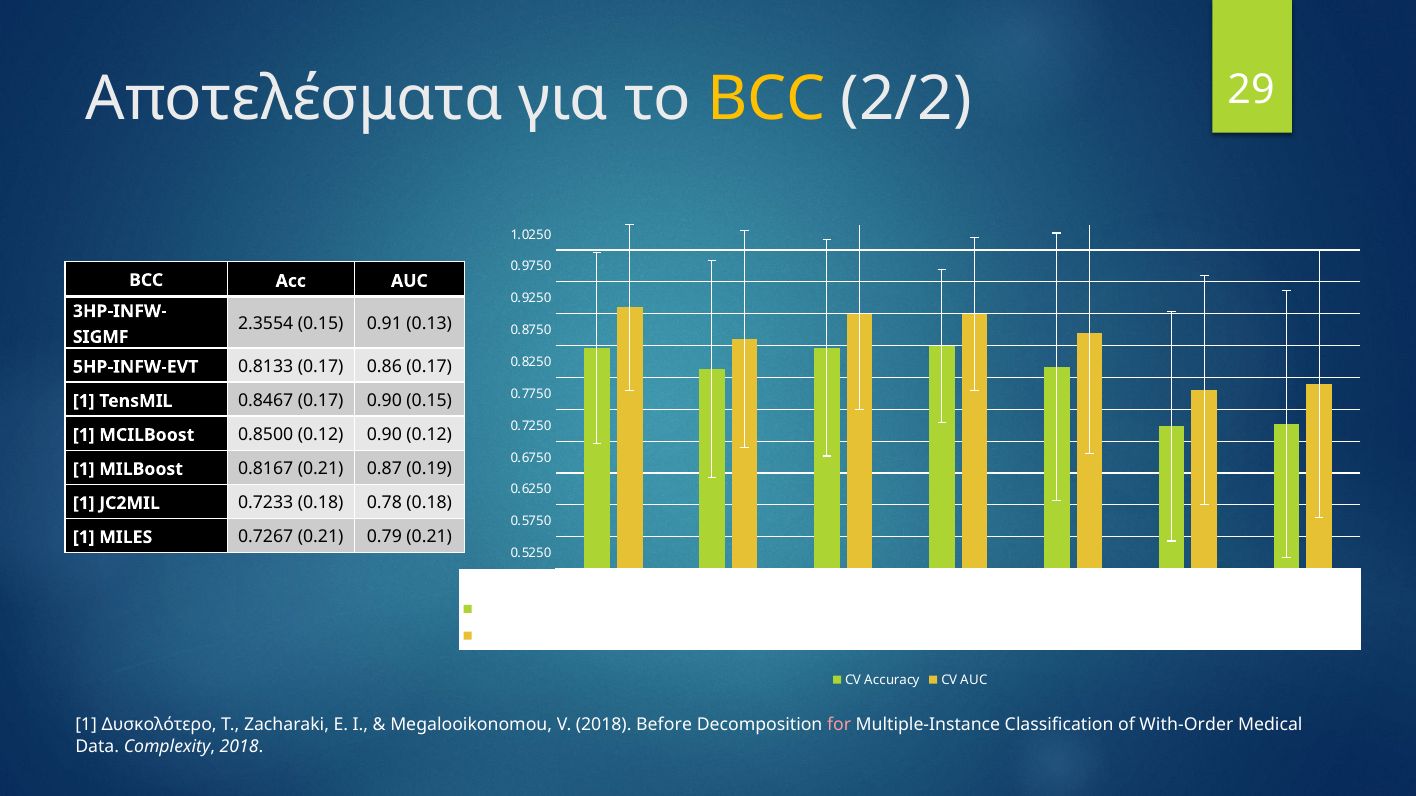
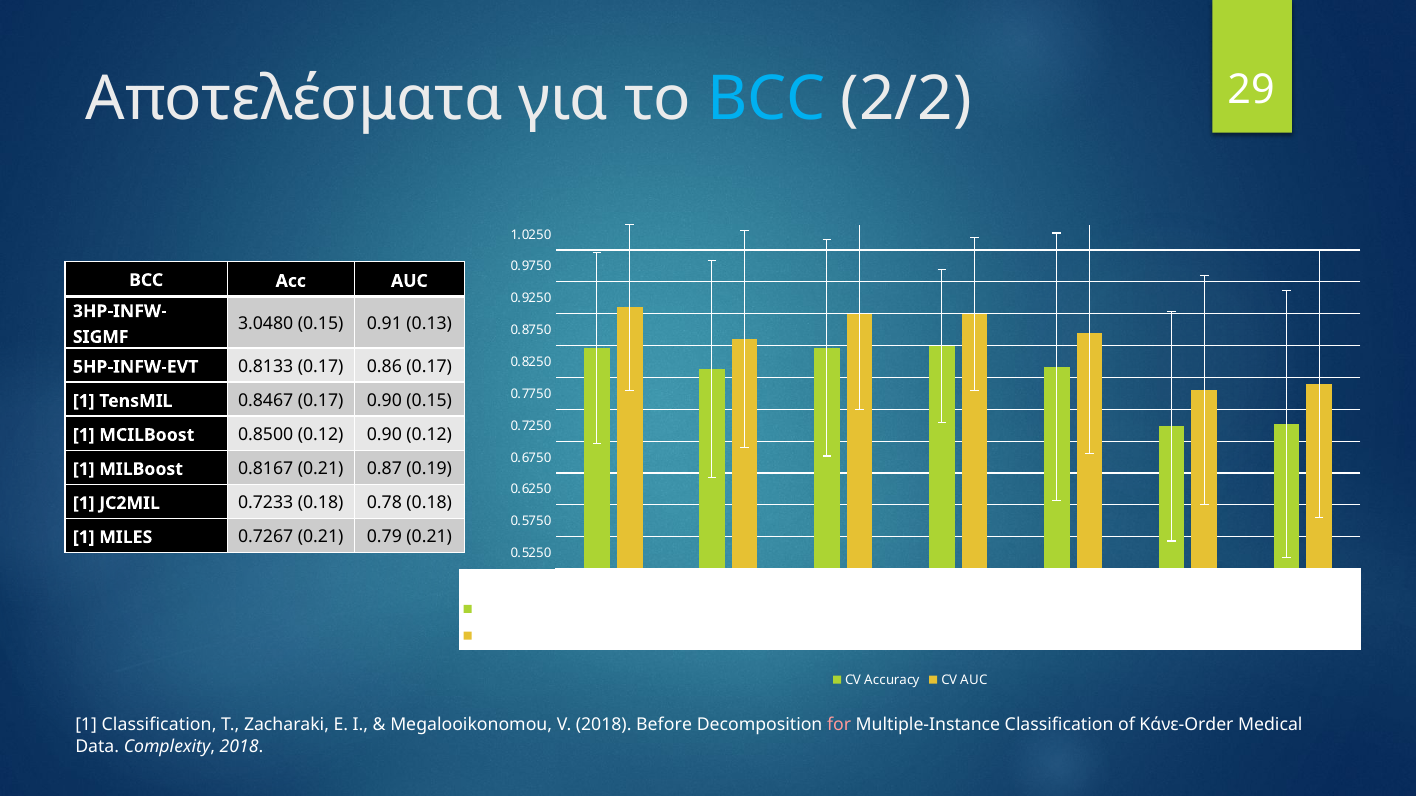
BCC at (766, 99) colour: yellow -> light blue
2.3554: 2.3554 -> 3.0480
1 Δυσκολότερο: Δυσκολότερο -> Classification
With-Order: With-Order -> Κάνε-Order
